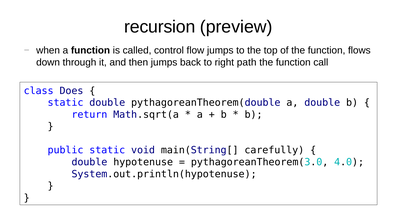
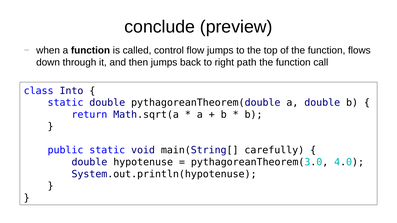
recursion: recursion -> conclude
Does: Does -> Into
